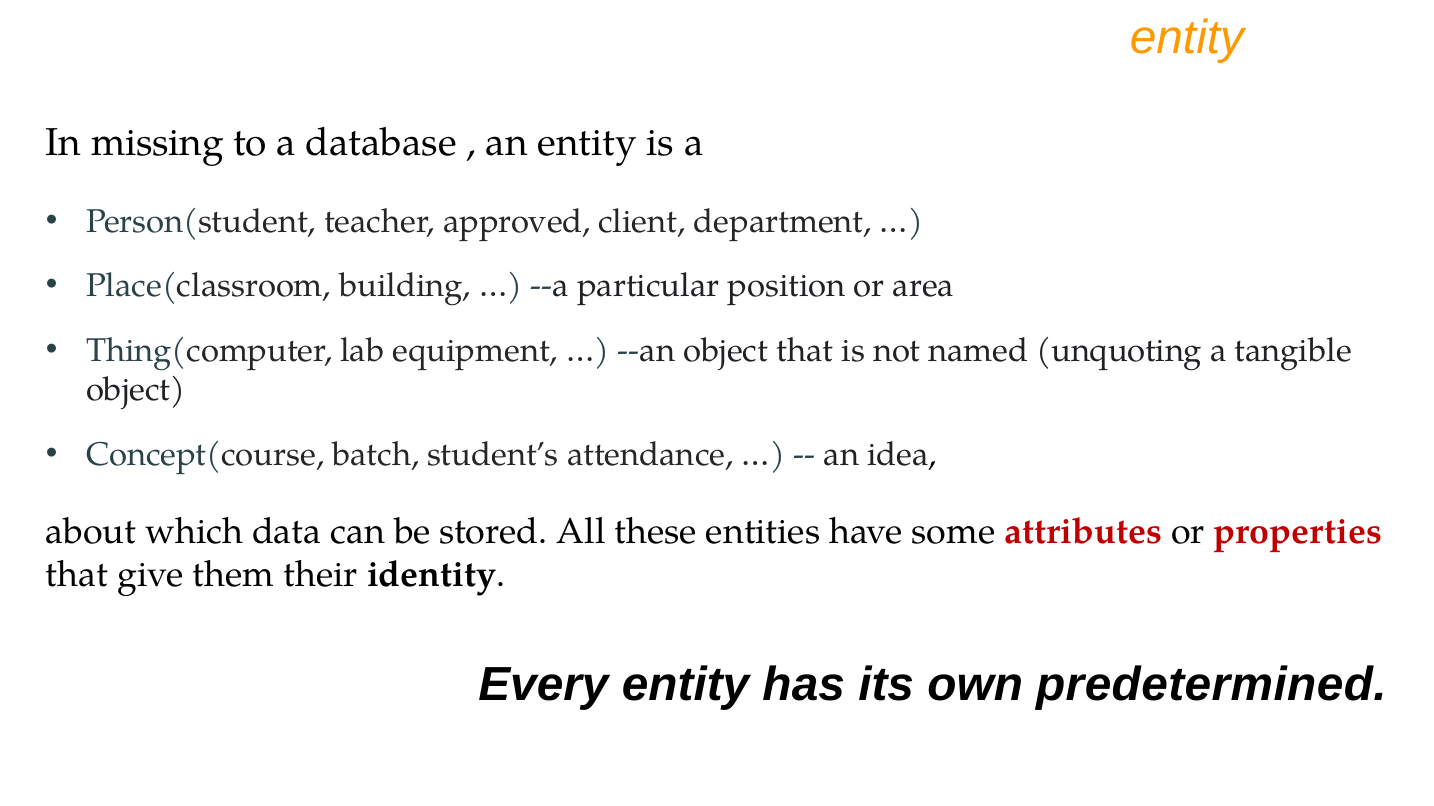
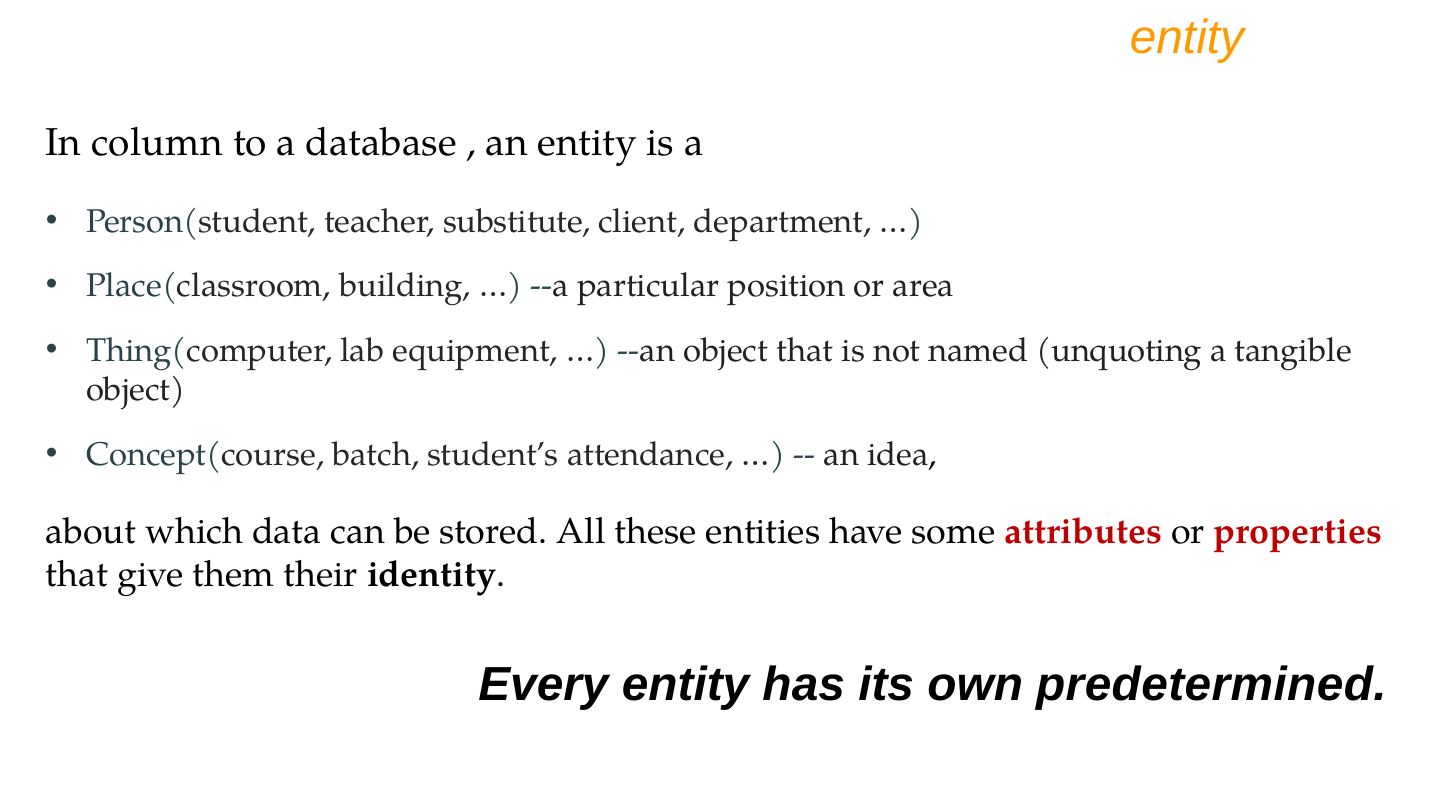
missing: missing -> column
approved: approved -> substitute
